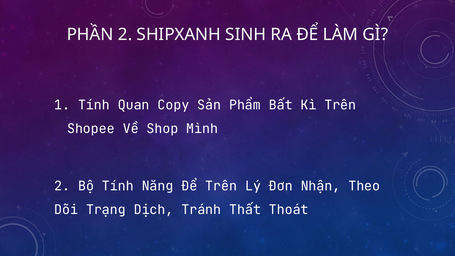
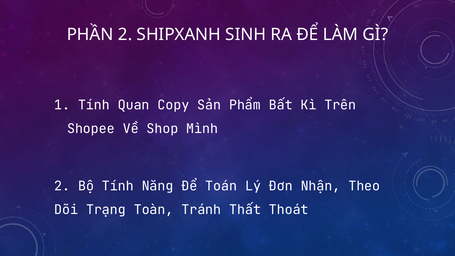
Để Trên: Trên -> Toán
Dịch: Dịch -> Toàn
